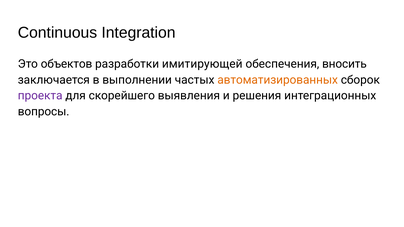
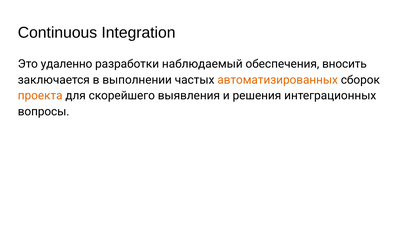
объектов: объектов -> удаленно
имитирующей: имитирующей -> наблюдаемый
проекта colour: purple -> orange
